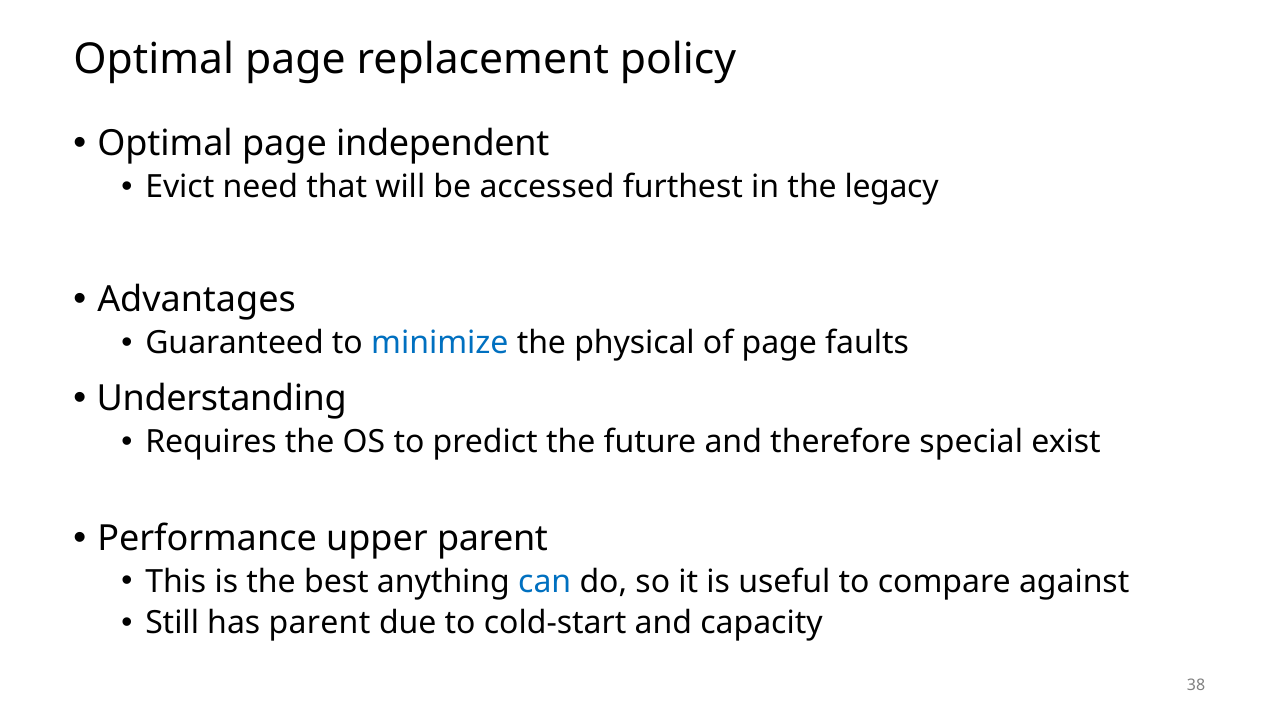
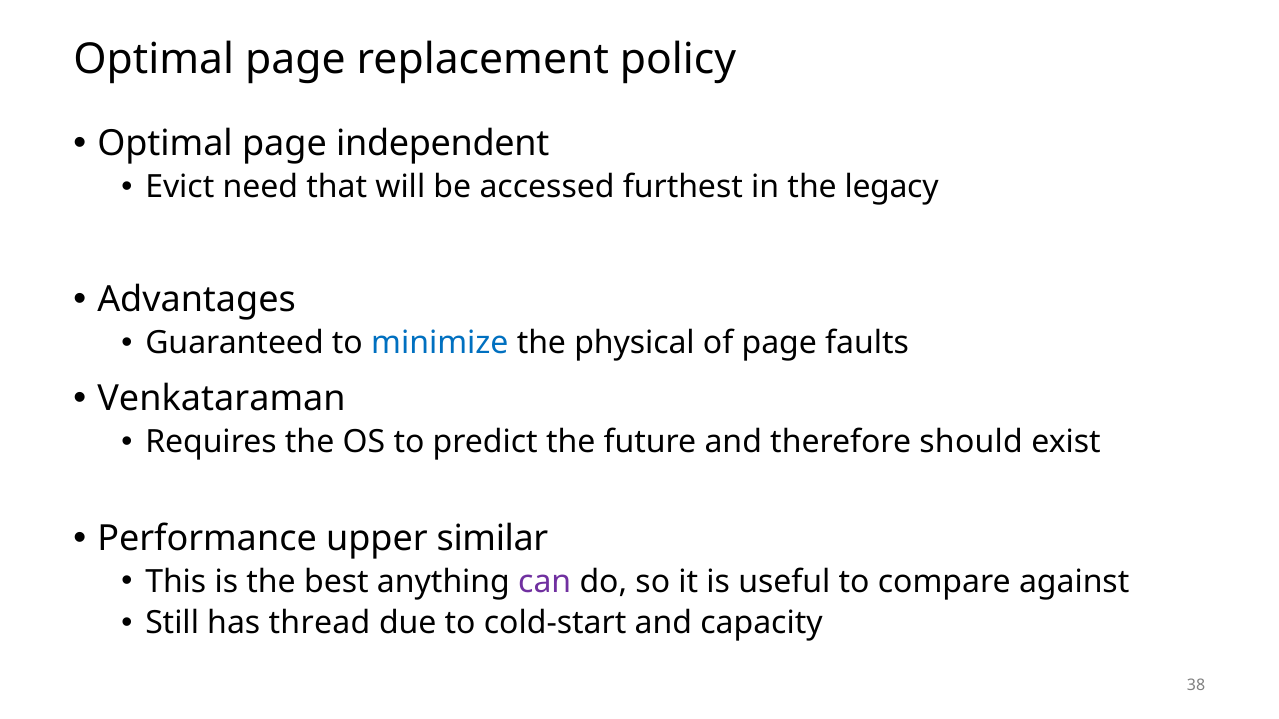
Understanding: Understanding -> Venkataraman
special: special -> should
upper parent: parent -> similar
can colour: blue -> purple
has parent: parent -> thread
